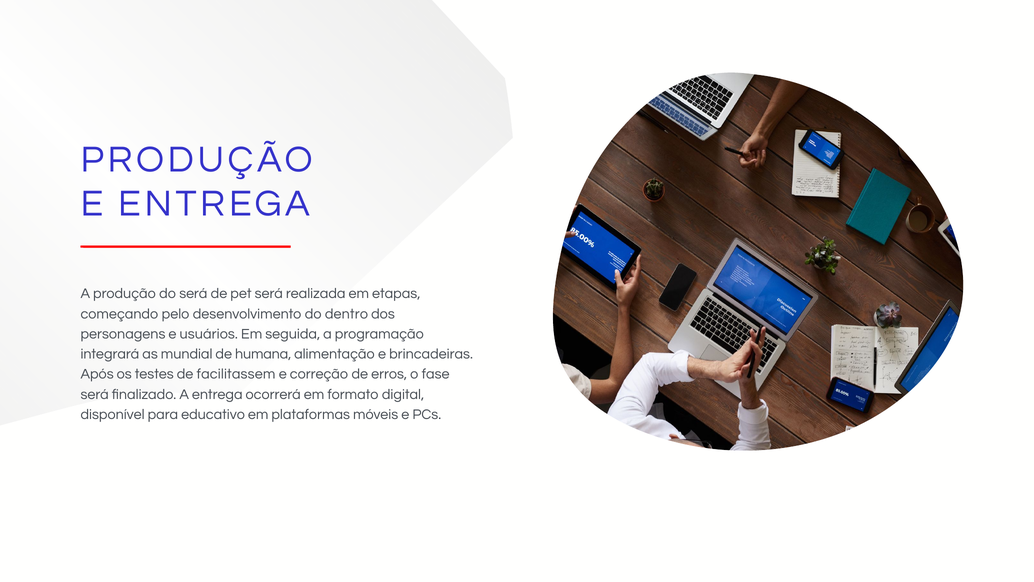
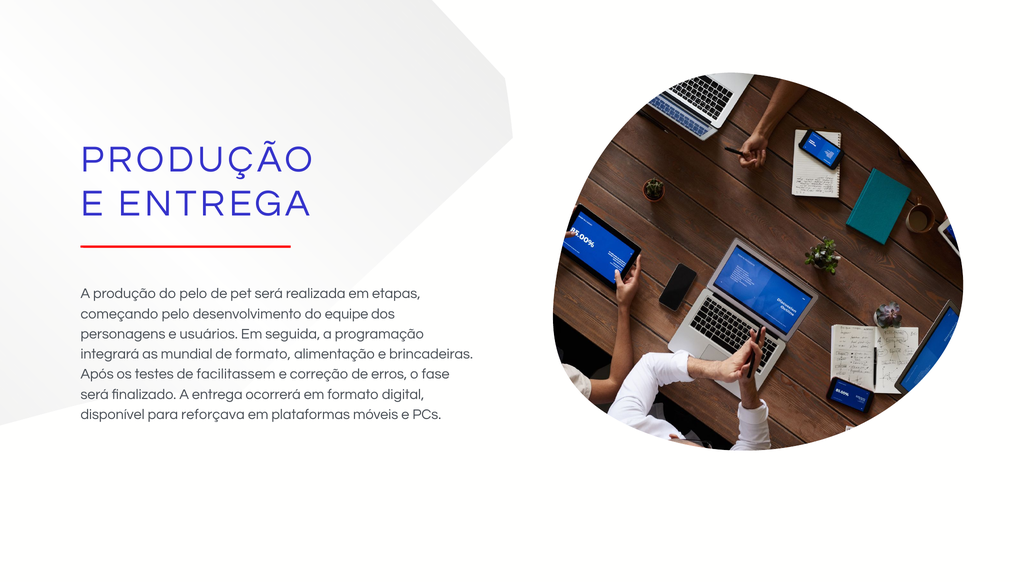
do será: será -> pelo
dentro: dentro -> equipe
de humana: humana -> formato
educativo: educativo -> reforçava
